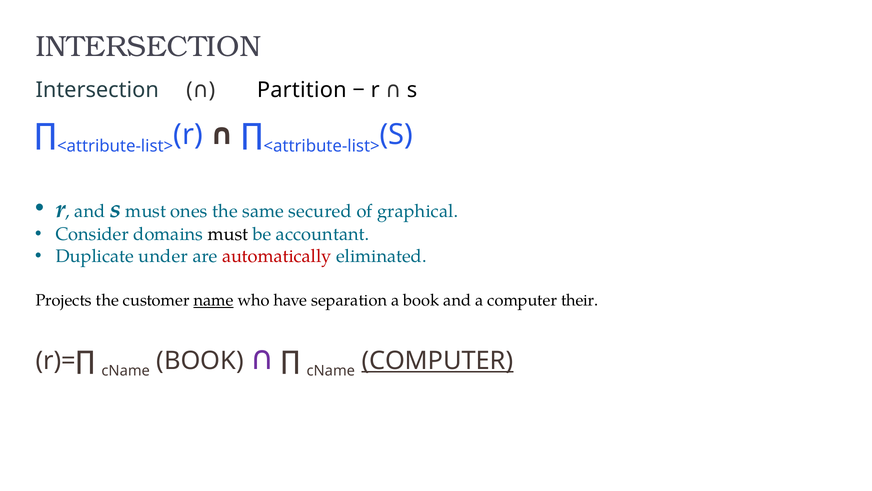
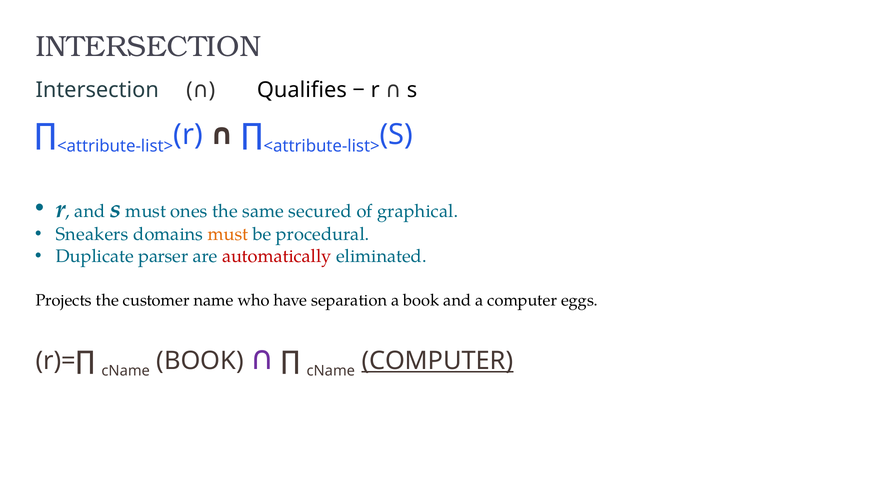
Partition: Partition -> Qualifies
Consider: Consider -> Sneakers
must at (228, 234) colour: black -> orange
accountant: accountant -> procedural
under: under -> parser
name underline: present -> none
their: their -> eggs
